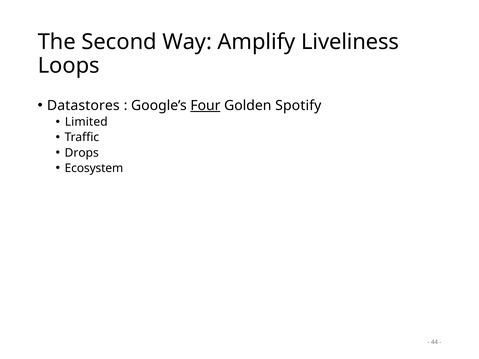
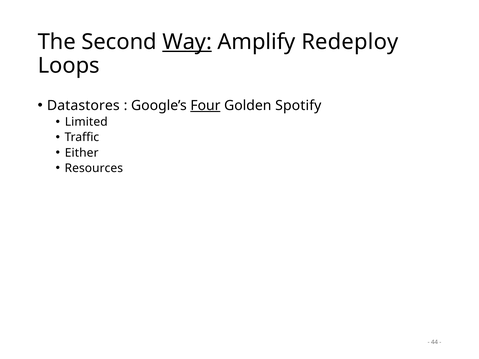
Way underline: none -> present
Liveliness: Liveliness -> Redeploy
Drops: Drops -> Either
Ecosystem: Ecosystem -> Resources
